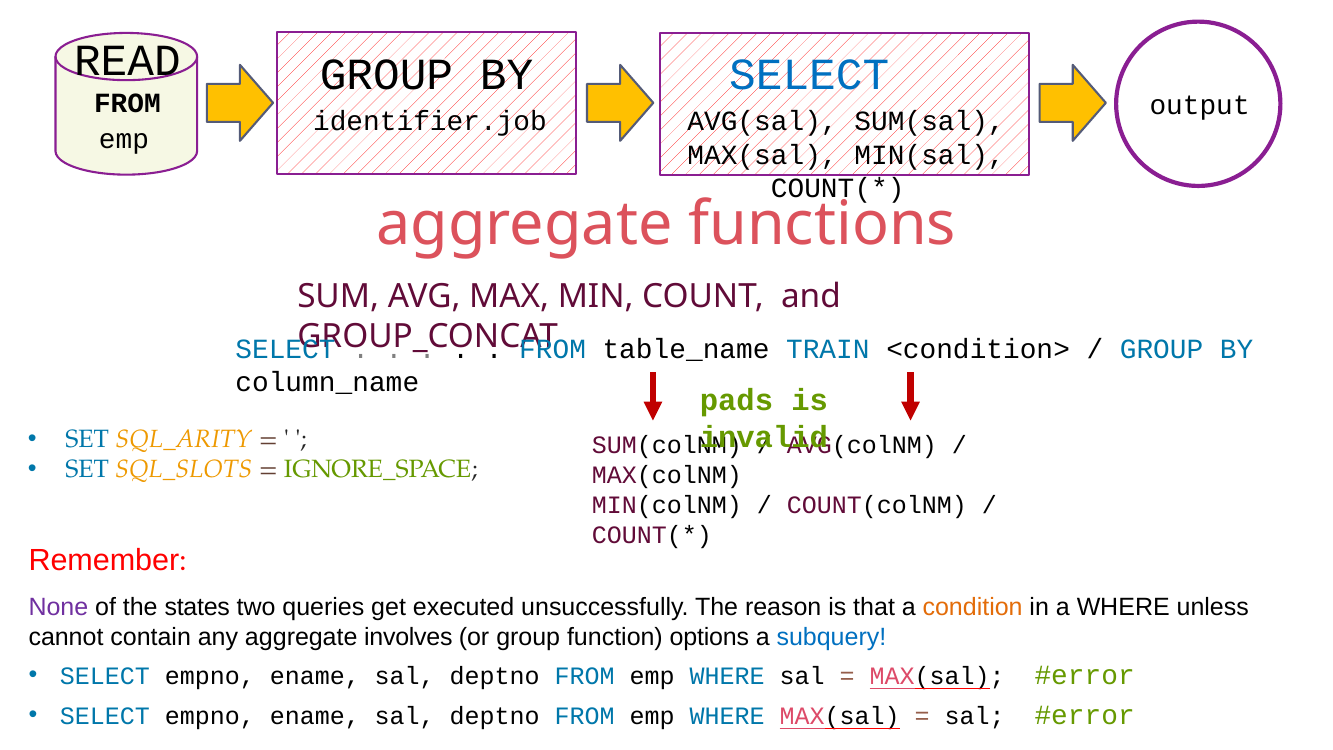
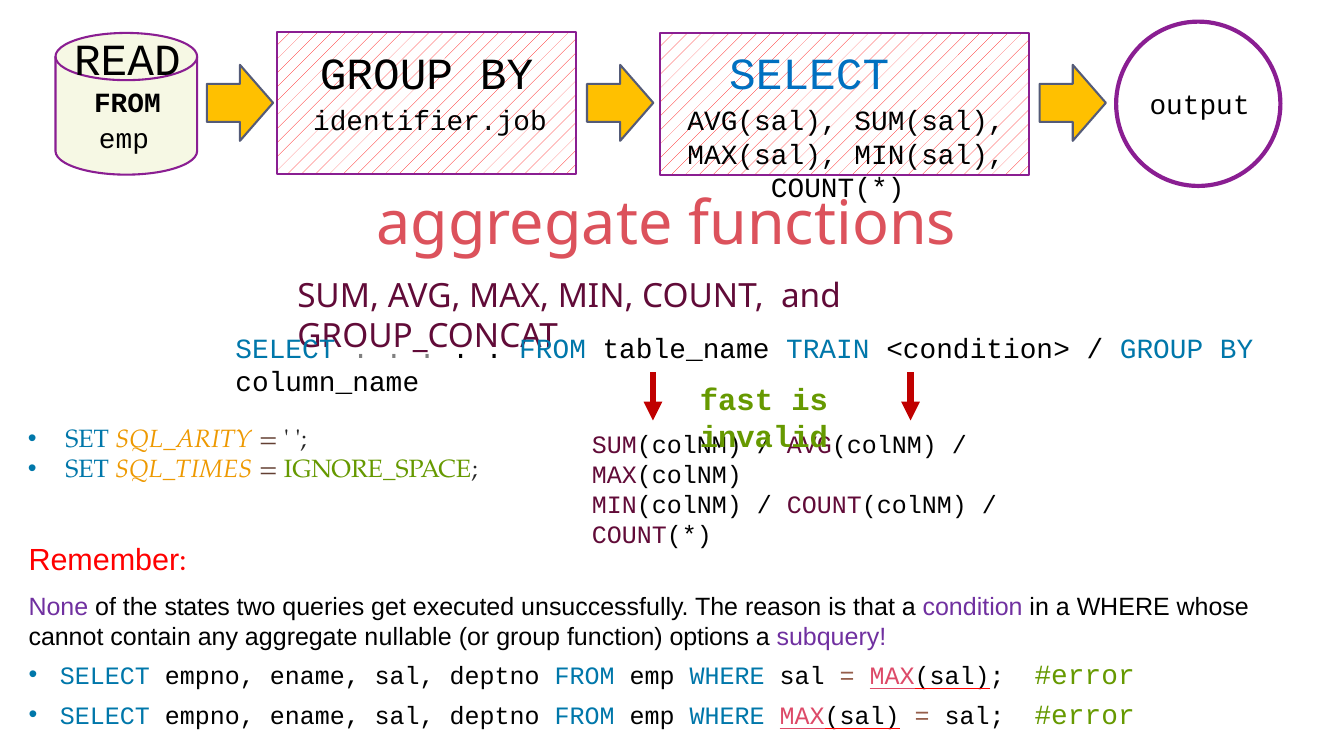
pads: pads -> fast
SQL_SLOTS: SQL_SLOTS -> SQL_TIMES
condition colour: orange -> purple
unless: unless -> whose
involves: involves -> nullable
subquery colour: blue -> purple
